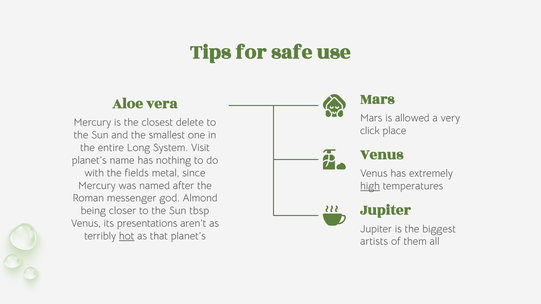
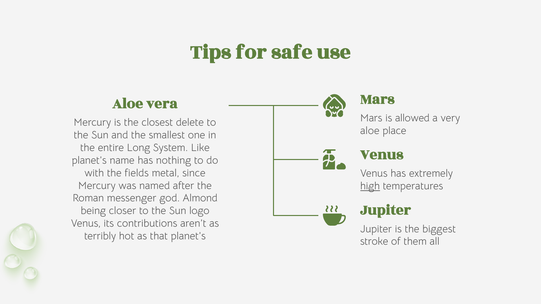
click at (370, 131): click -> aloe
Visit: Visit -> Like
tbsp: tbsp -> logo
presentations: presentations -> contributions
hot underline: present -> none
artists: artists -> stroke
